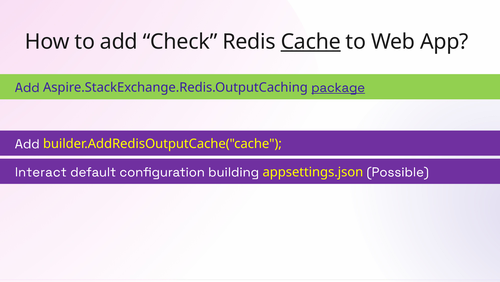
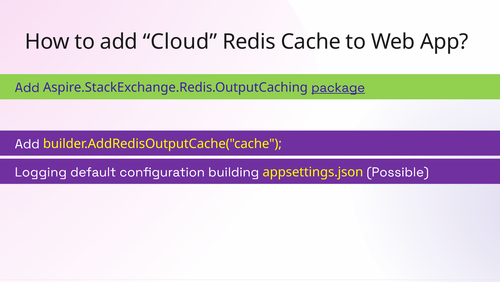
Check: Check -> Cloud
Cache underline: present -> none
Interact: Interact -> Logging
